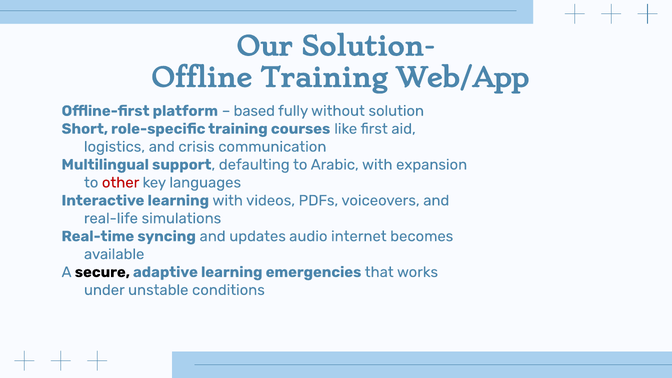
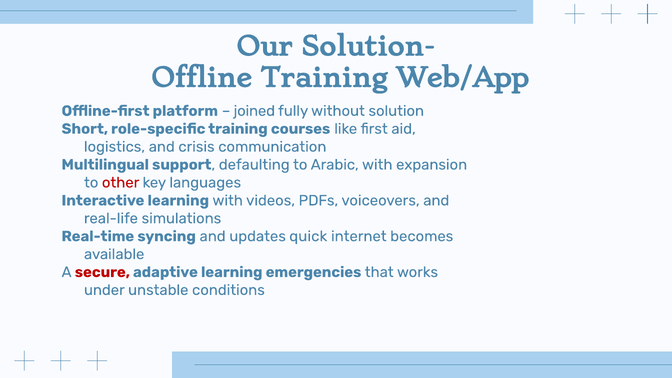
based: based -> joined
audio: audio -> quick
secure colour: black -> red
